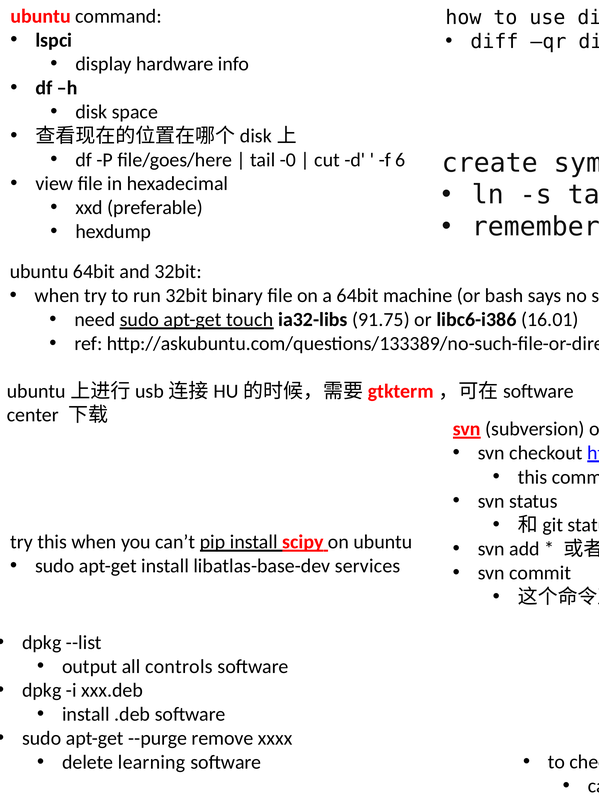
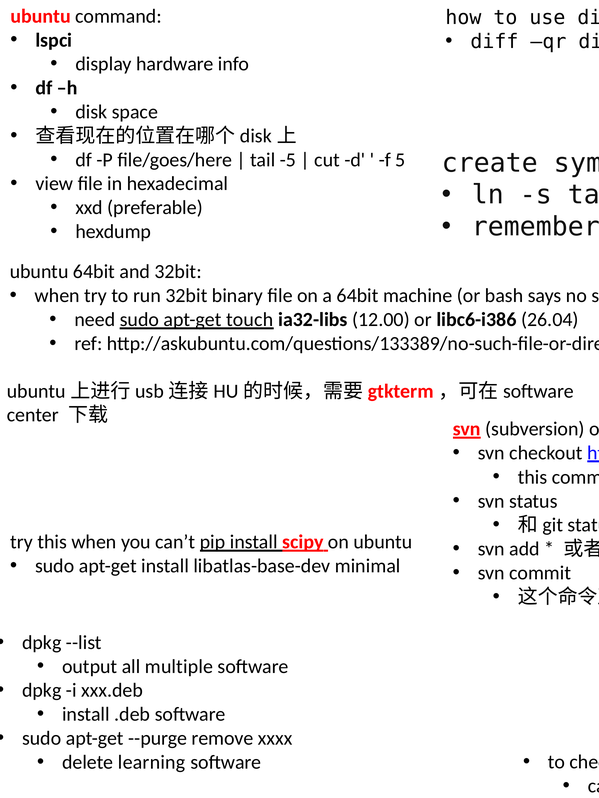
-0: -0 -> -5
6: 6 -> 5
91.75: 91.75 -> 12.00
16.01: 16.01 -> 26.04
services: services -> minimal
controls: controls -> multiple
